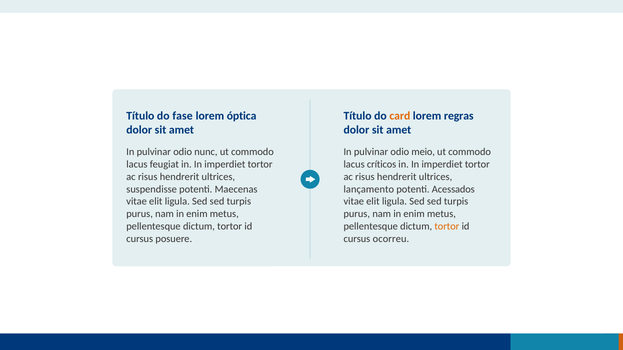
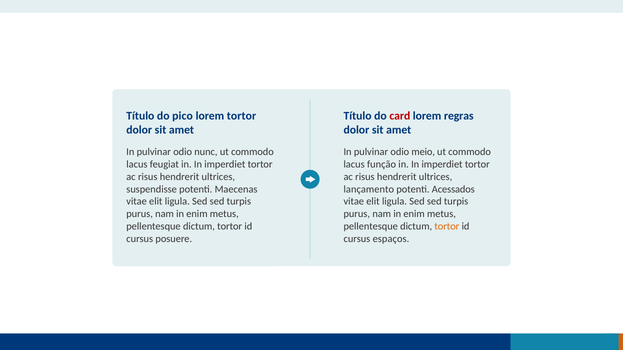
fase: fase -> pico
lorem óptica: óptica -> tortor
card colour: orange -> red
críticos: críticos -> função
ocorreu: ocorreu -> espaços
